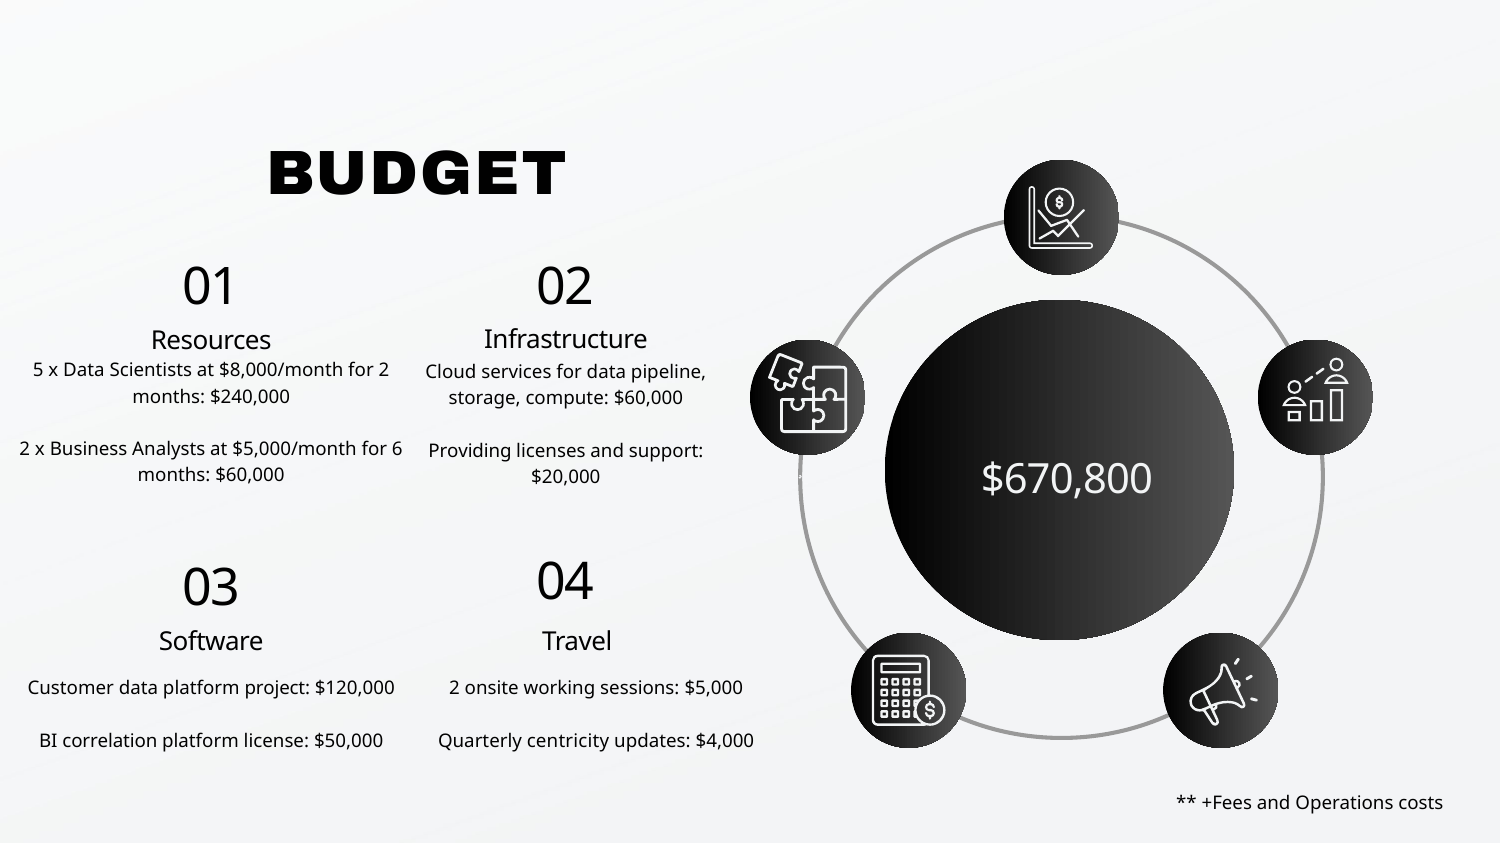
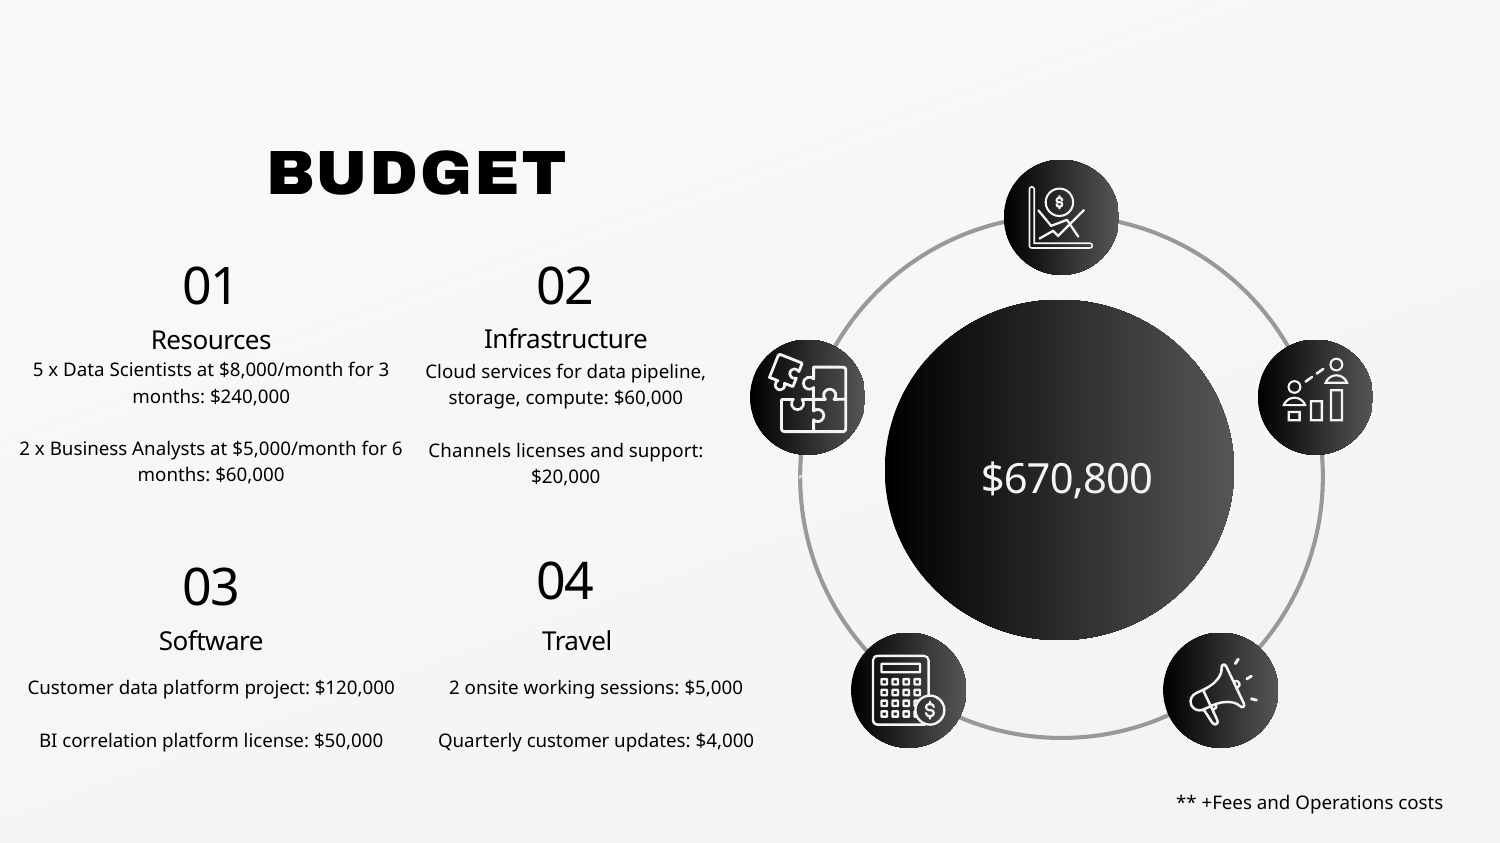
for 2: 2 -> 3
Providing: Providing -> Channels
Quarterly centricity: centricity -> customer
